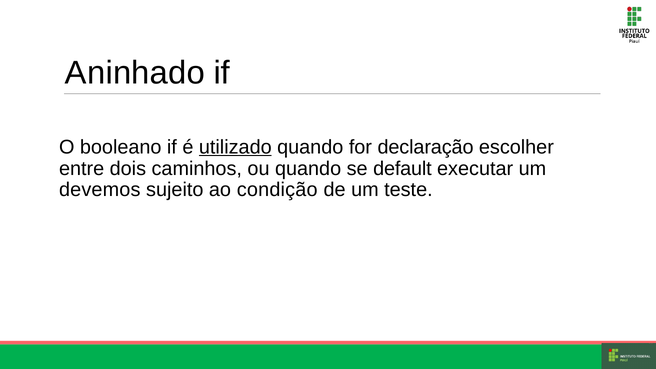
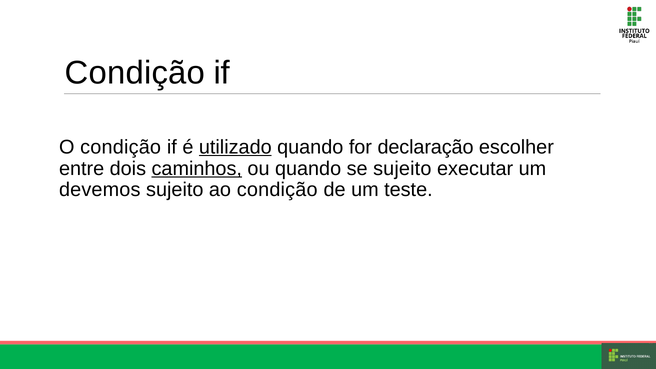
Aninhado at (135, 73): Aninhado -> Condição
O booleano: booleano -> condição
caminhos underline: none -> present
se default: default -> sujeito
